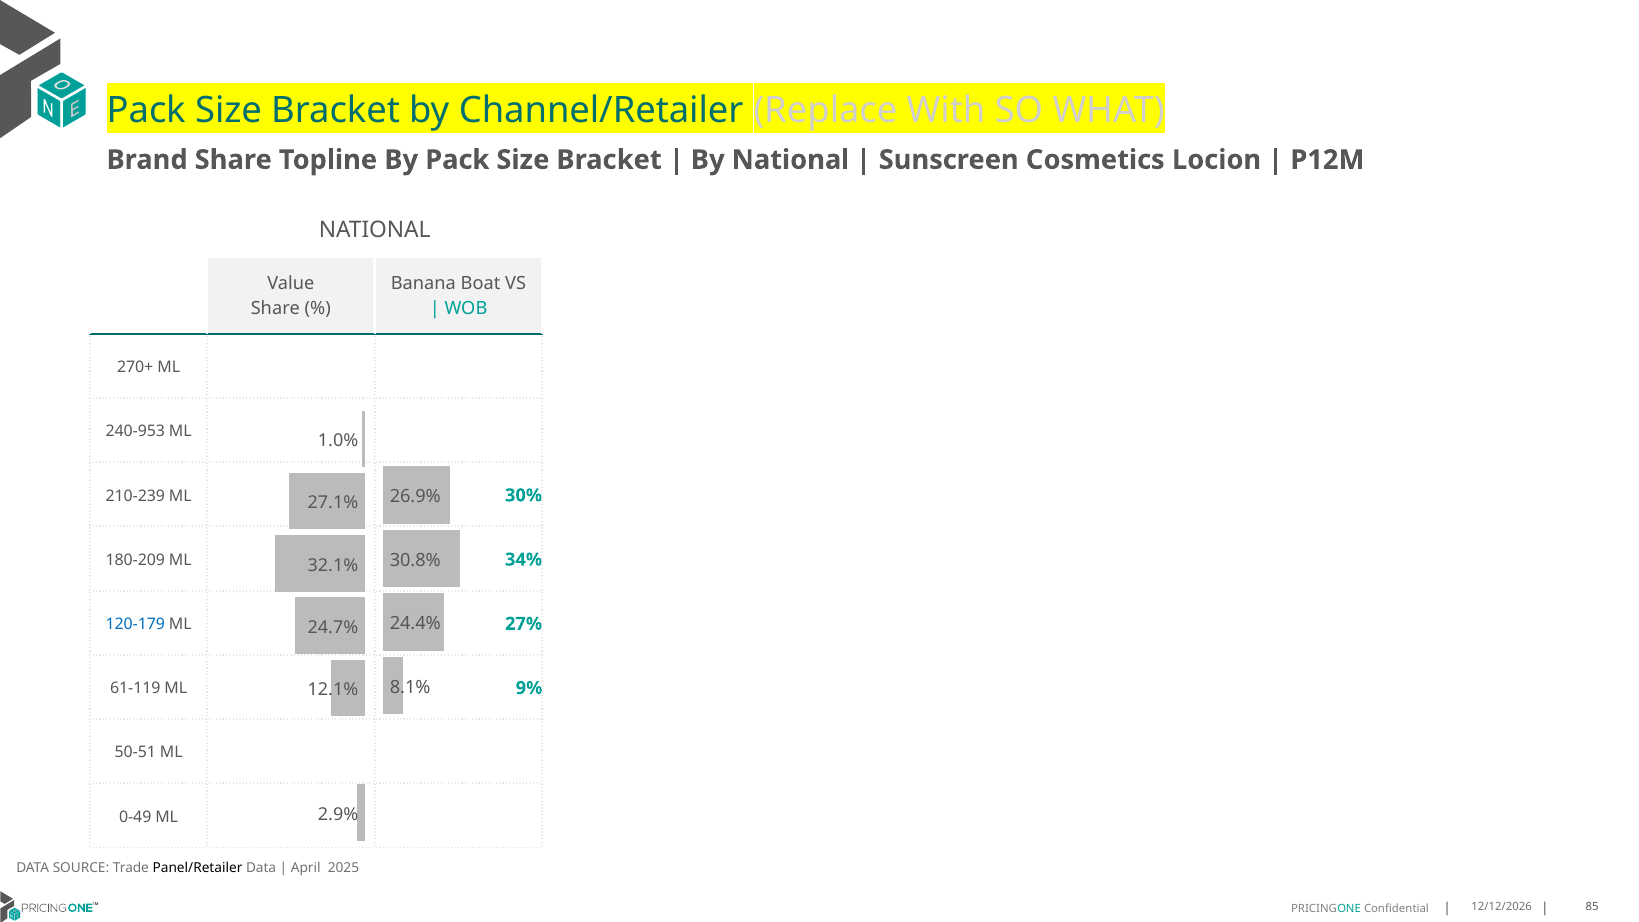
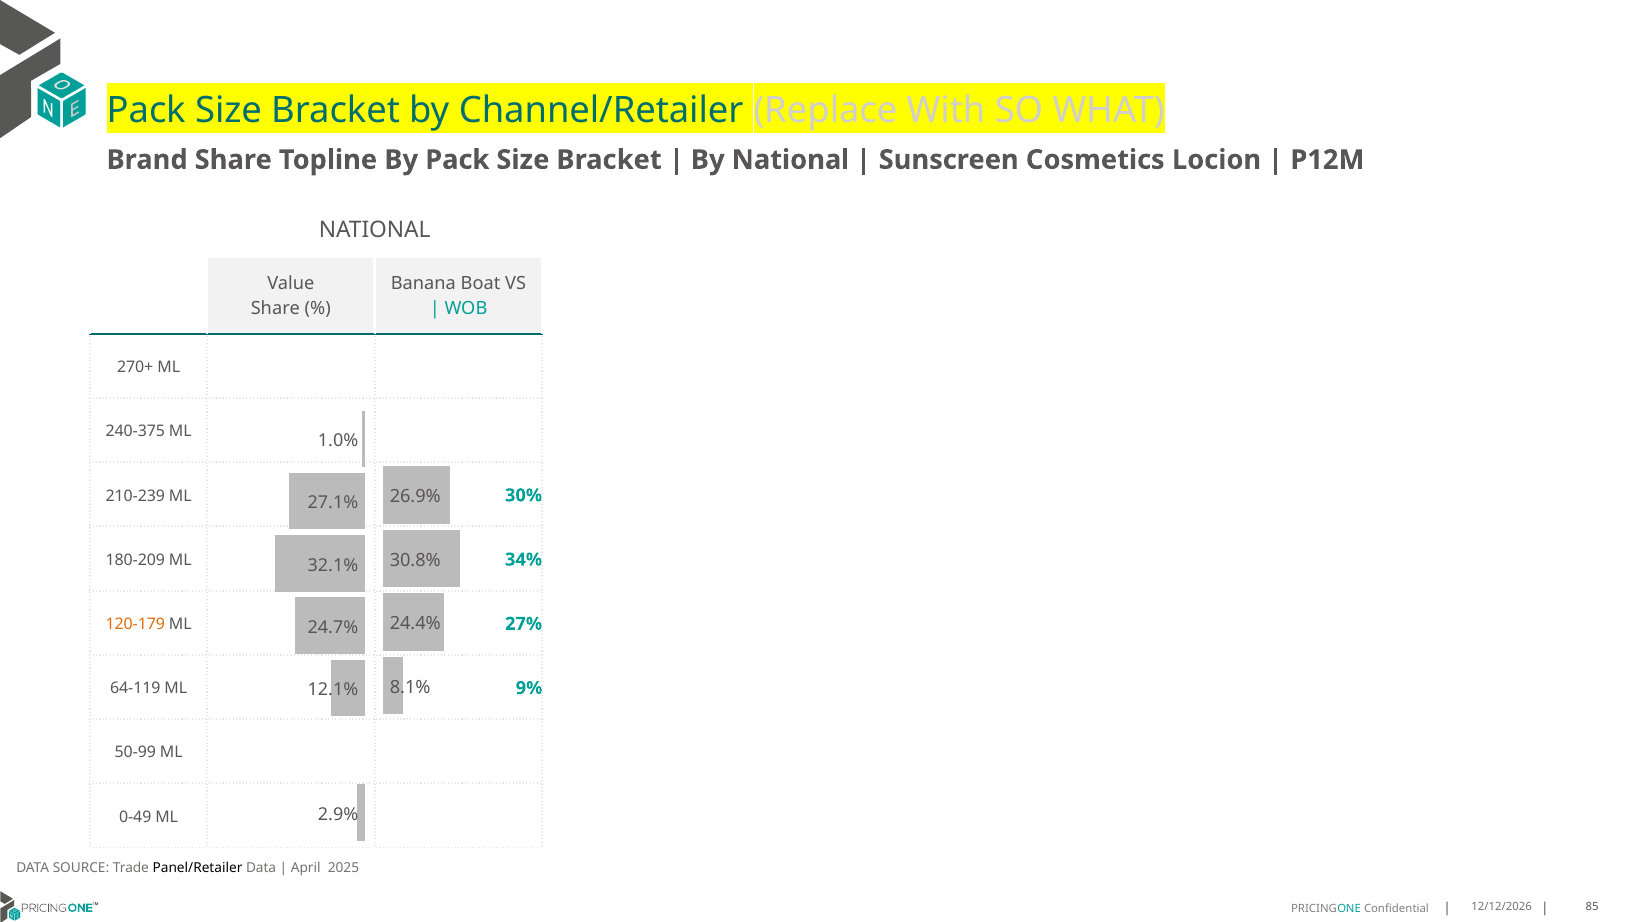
240-953: 240-953 -> 240-375
120-179 colour: blue -> orange
61-119: 61-119 -> 64-119
50-51: 50-51 -> 50-99
